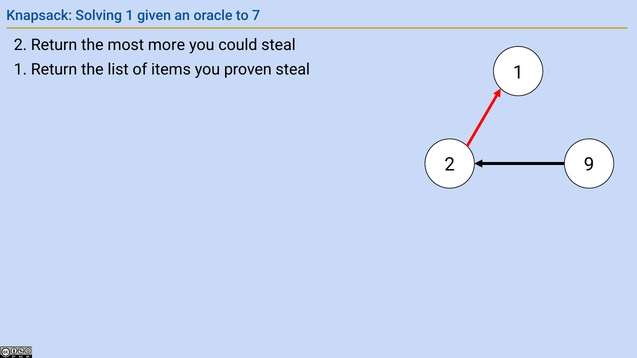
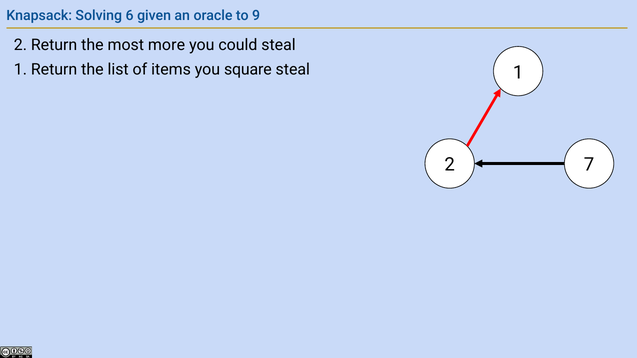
Solving 1: 1 -> 6
7: 7 -> 9
proven: proven -> square
9: 9 -> 7
